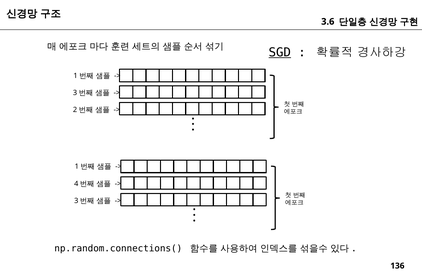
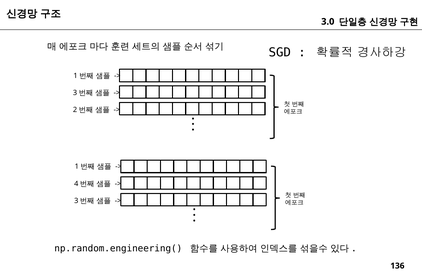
3.6: 3.6 -> 3.0
SGD underline: present -> none
np.random.connections(: np.random.connections( -> np.random.engineering(
